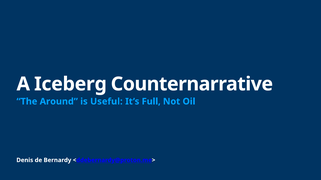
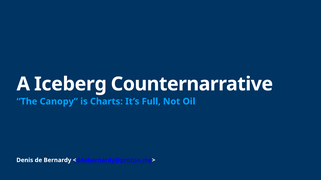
Around: Around -> Canopy
Useful: Useful -> Charts
